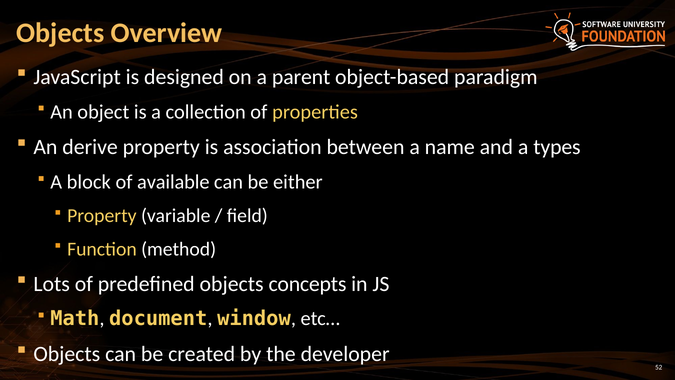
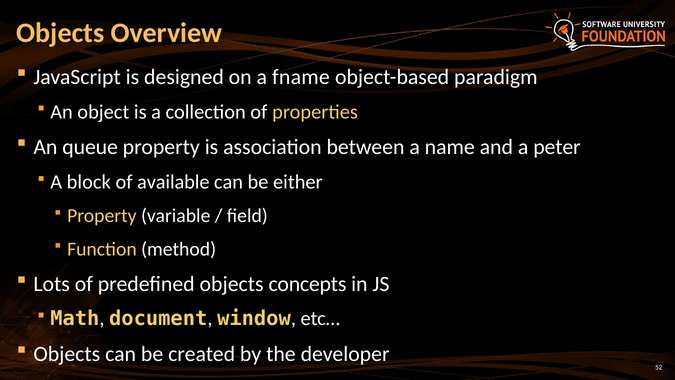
parent: parent -> fname
derive: derive -> queue
types: types -> peter
